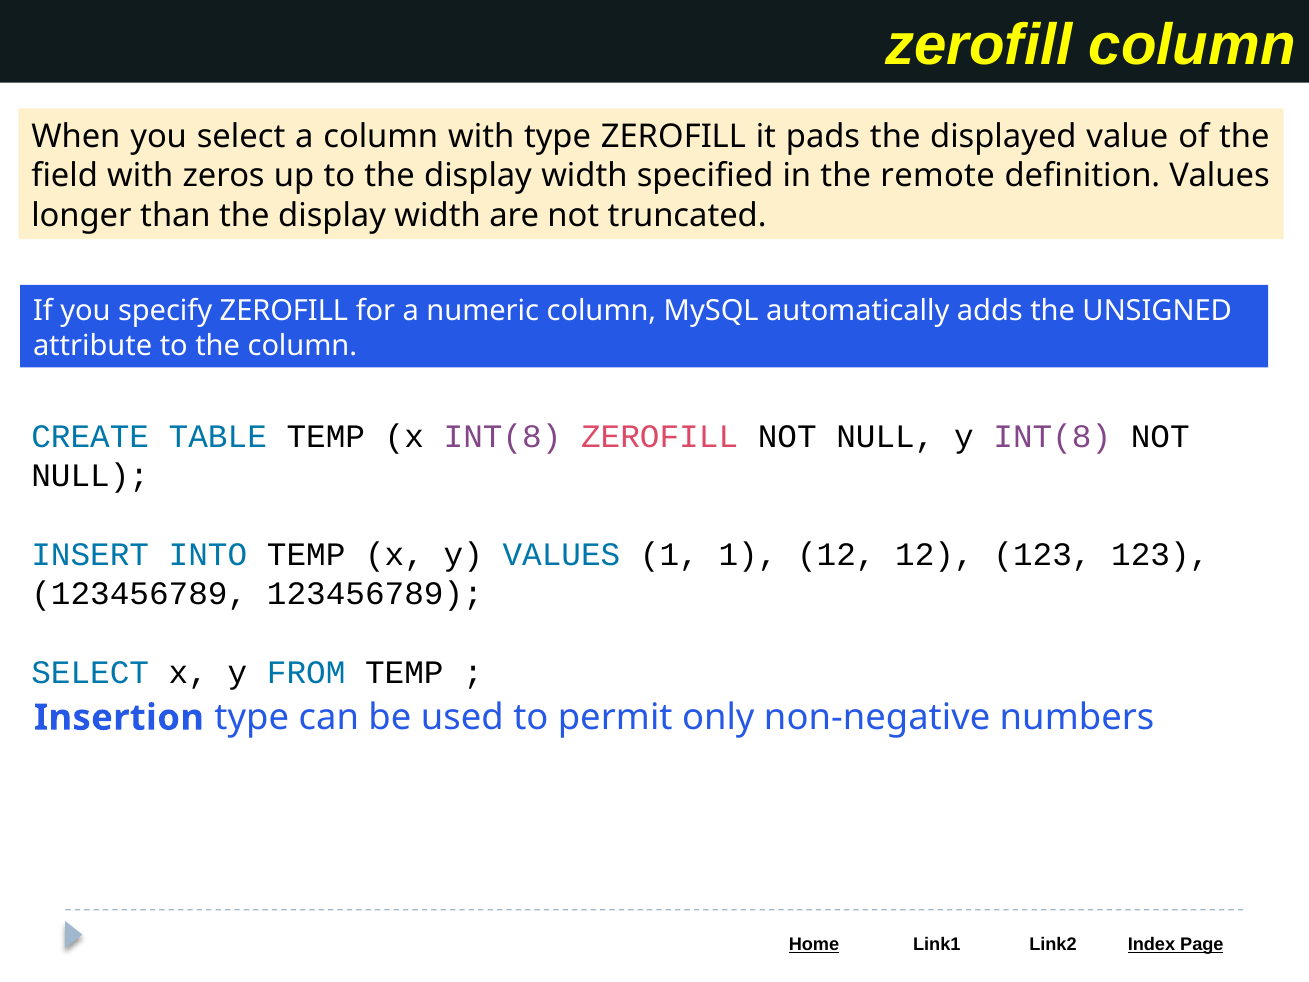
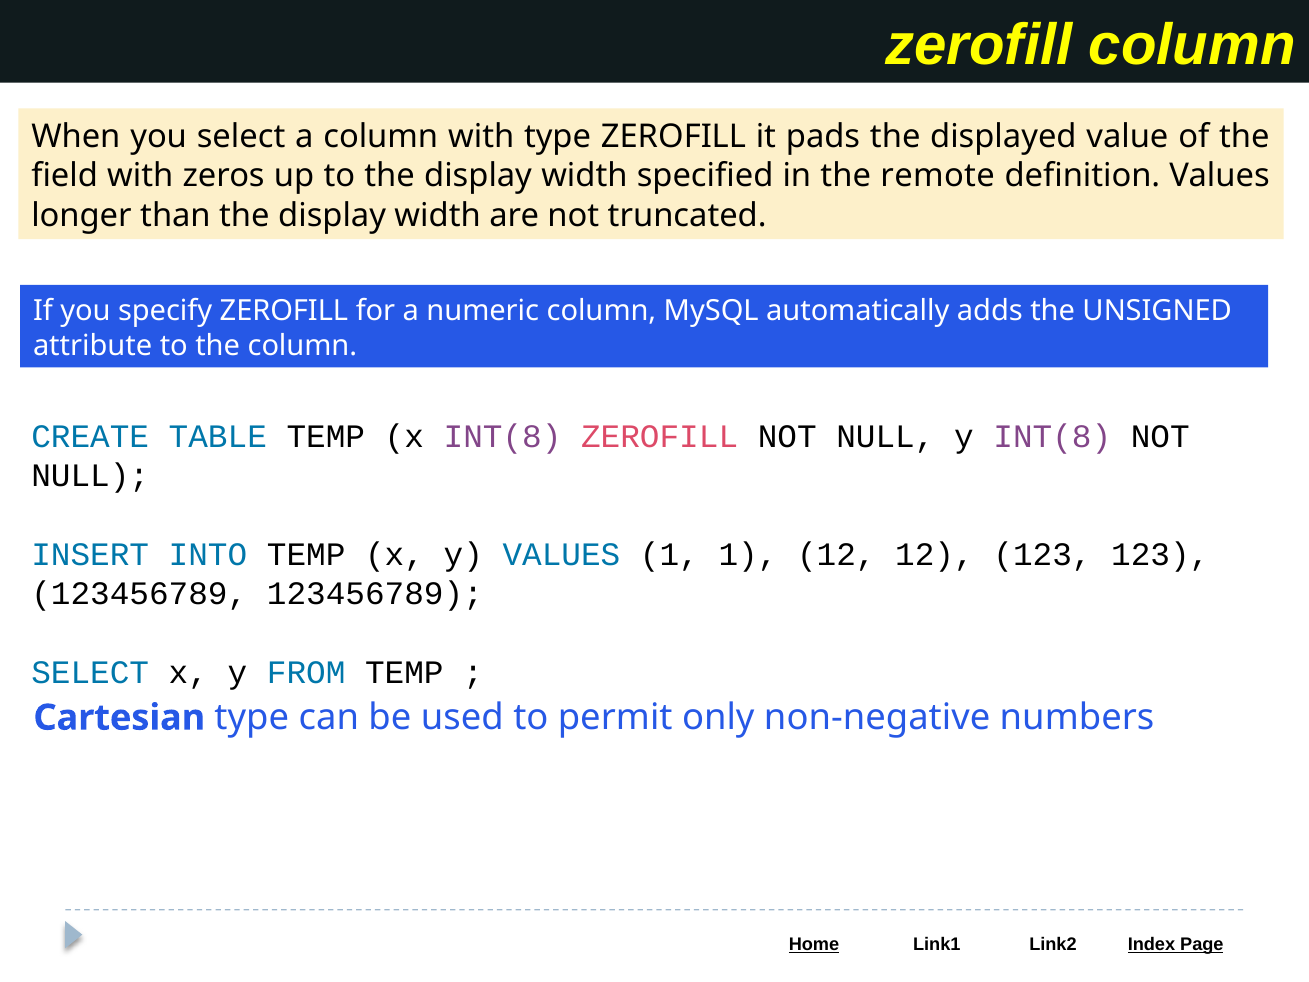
Insertion: Insertion -> Cartesian
